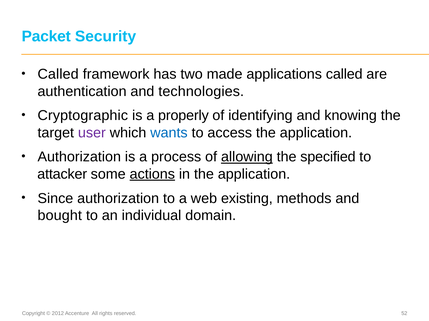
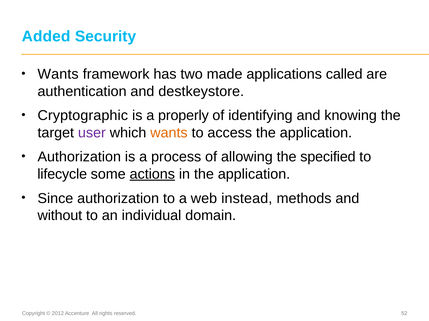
Packet: Packet -> Added
Called at (58, 74): Called -> Wants
technologies: technologies -> destkeystore
wants at (169, 133) colour: blue -> orange
allowing underline: present -> none
attacker: attacker -> lifecycle
existing: existing -> instead
bought: bought -> without
